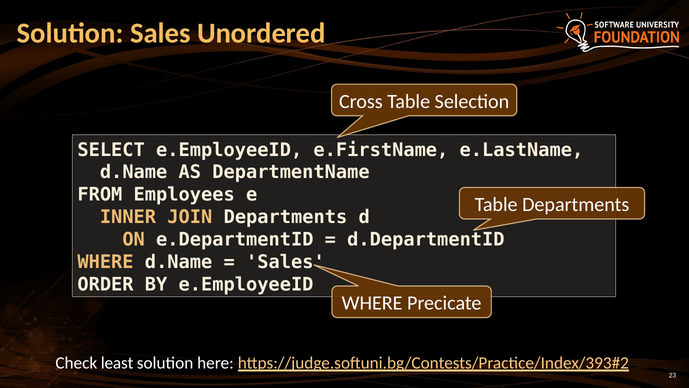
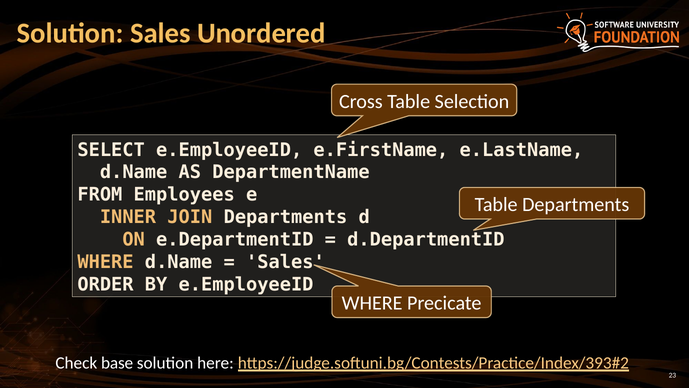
least: least -> base
